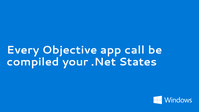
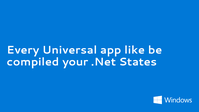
Objective: Objective -> Universal
call: call -> like
